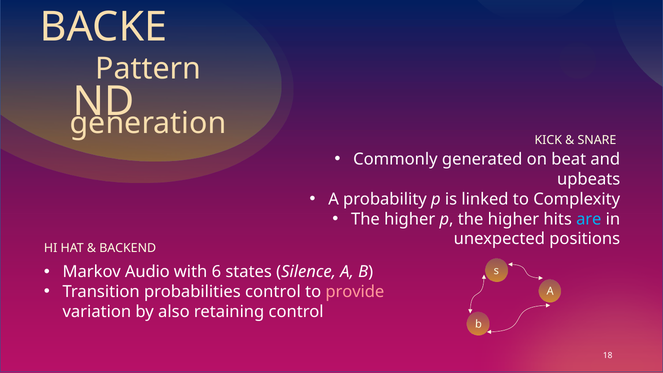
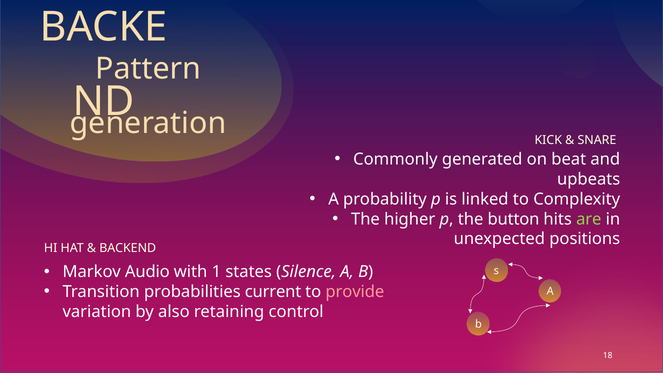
p the higher: higher -> button
are colour: light blue -> light green
6: 6 -> 1
probabilities control: control -> current
